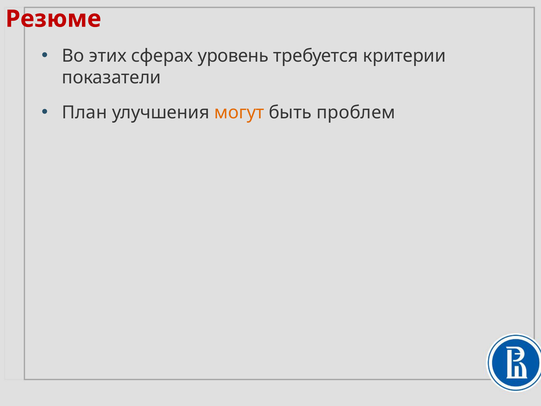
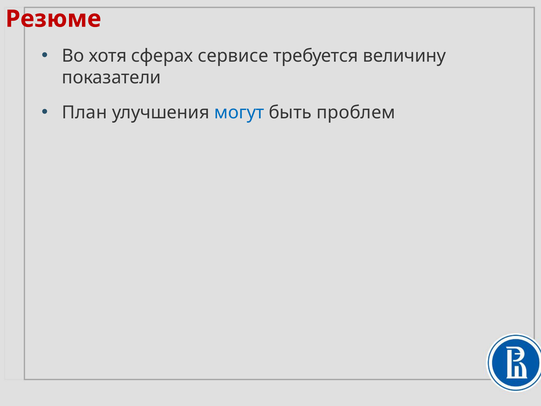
этих: этих -> хотя
уровень: уровень -> сервисе
критерии: критерии -> величину
могут colour: orange -> blue
